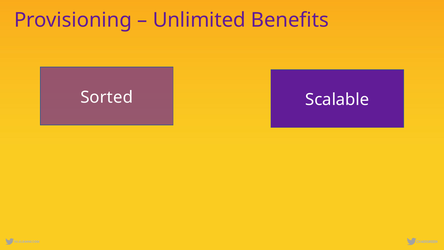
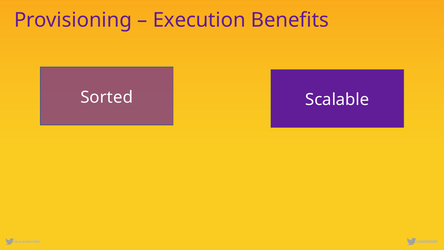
Unlimited: Unlimited -> Execution
